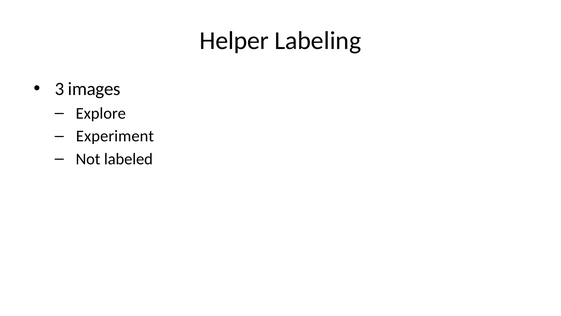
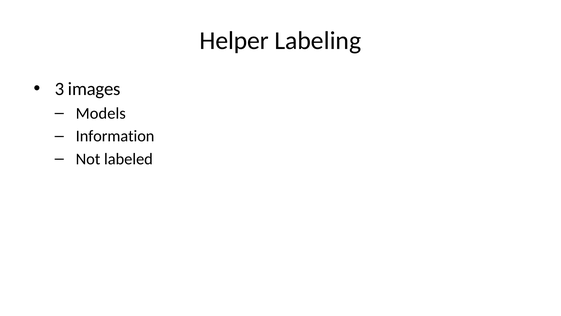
Explore: Explore -> Models
Experiment: Experiment -> Information
